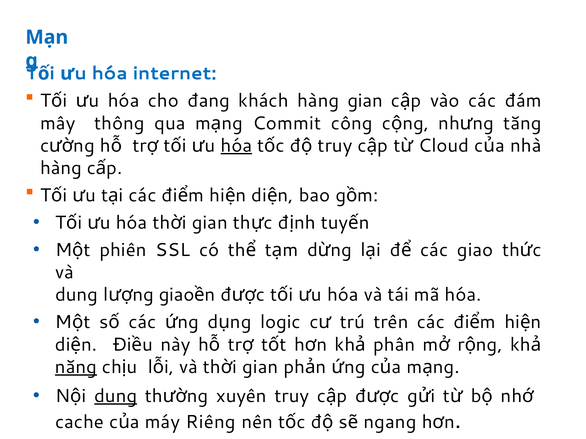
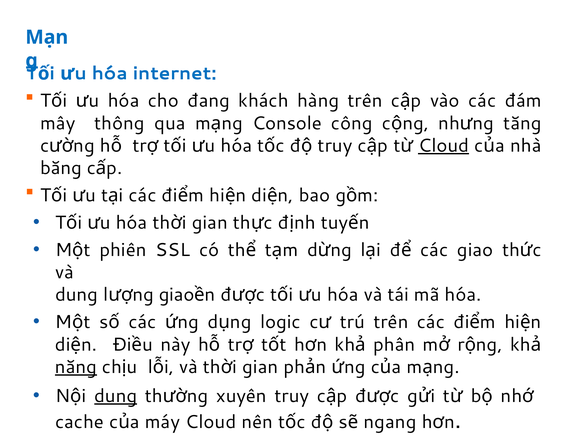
hàng gian: gian -> trên
Commit: Commit -> Console
hóa at (236, 146) underline: present -> none
Cloud at (444, 146) underline: none -> present
hàng at (61, 168): hàng -> băng
máy Riêng: Riêng -> Cloud
